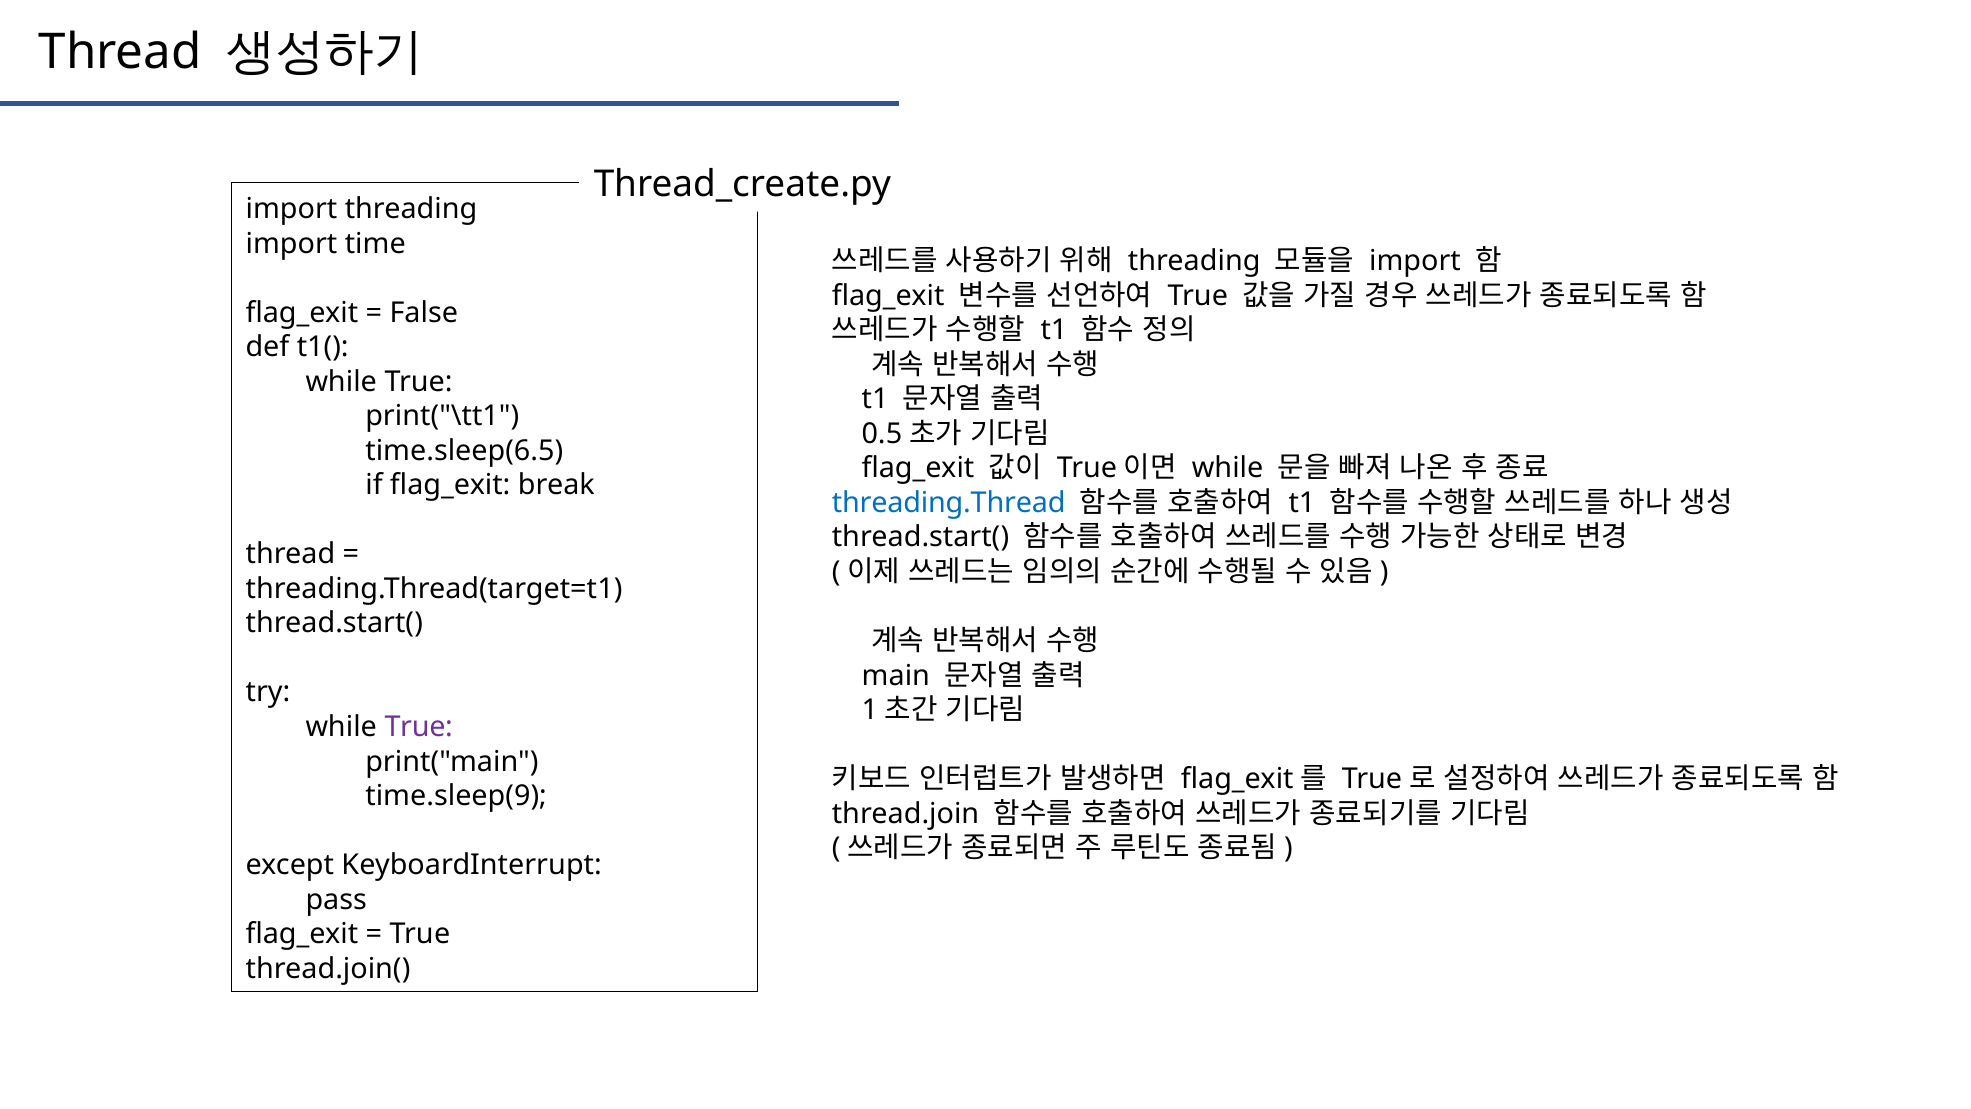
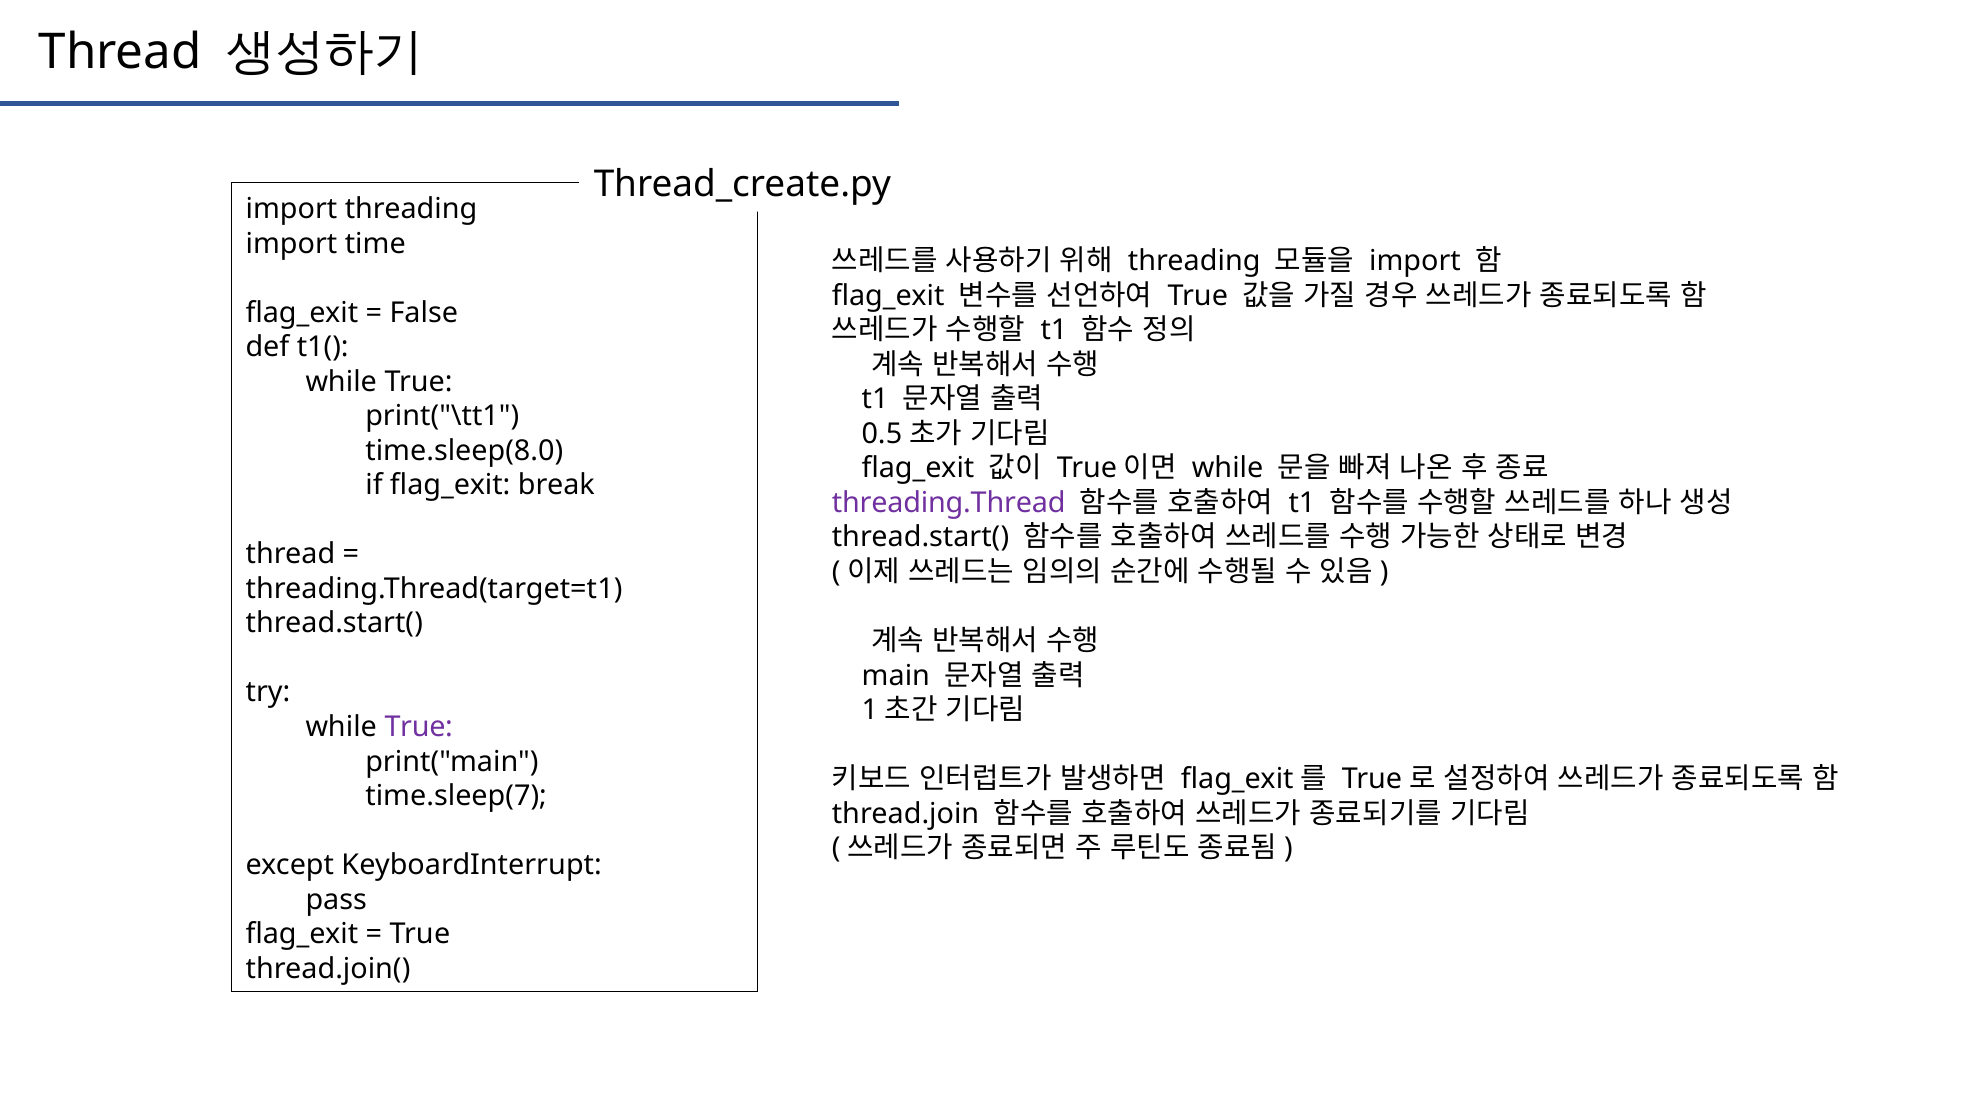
time.sleep(6.5: time.sleep(6.5 -> time.sleep(8.0
threading.Thread colour: blue -> purple
time.sleep(9: time.sleep(9 -> time.sleep(7
